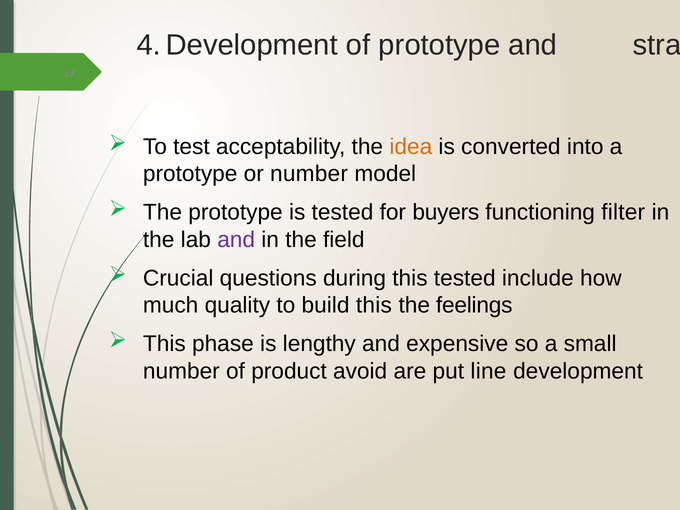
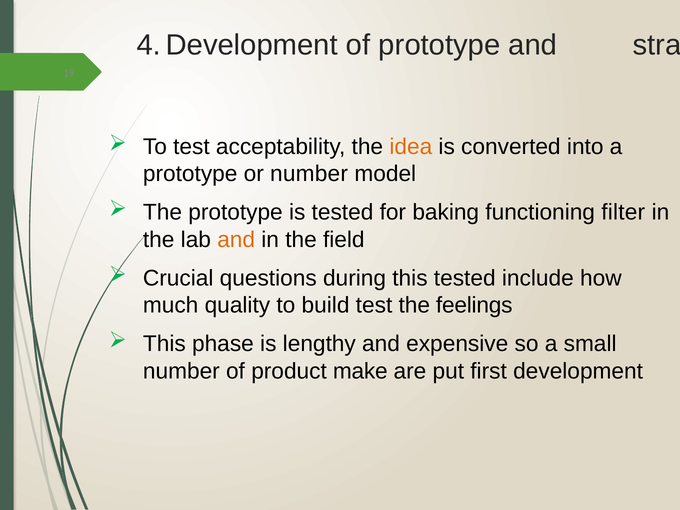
buyers: buyers -> baking
and at (236, 240) colour: purple -> orange
build this: this -> test
avoid: avoid -> make
line: line -> first
